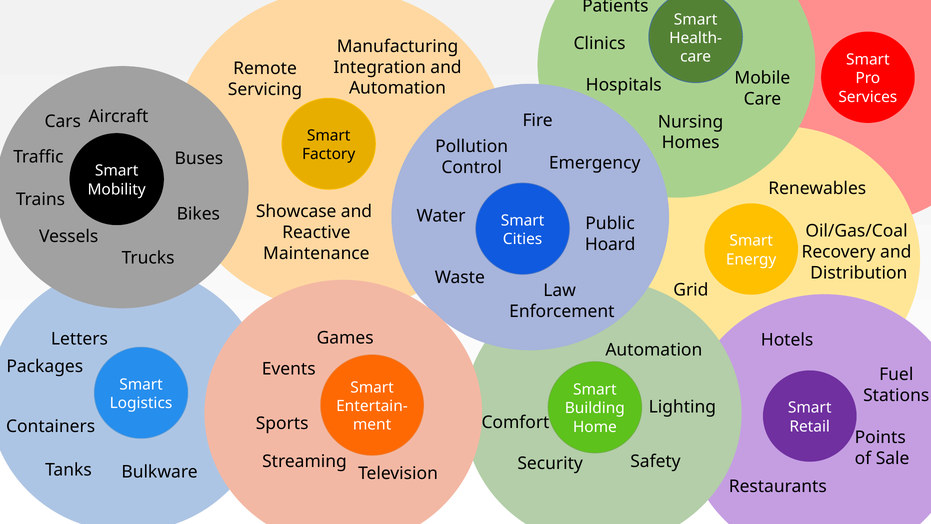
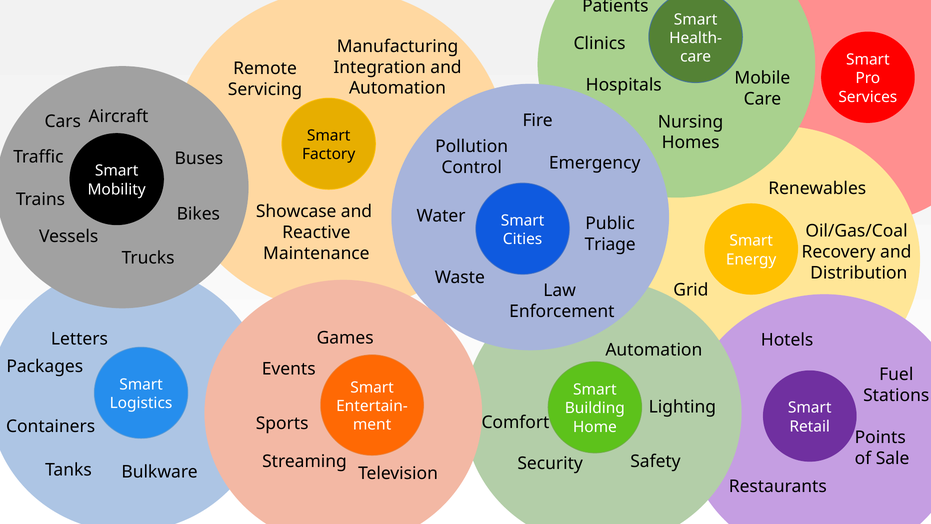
Hoard: Hoard -> Triage
